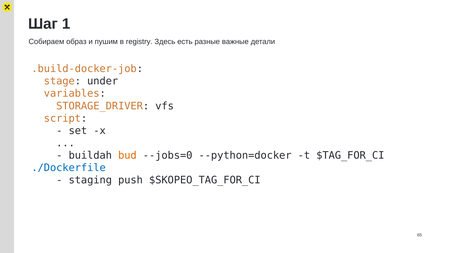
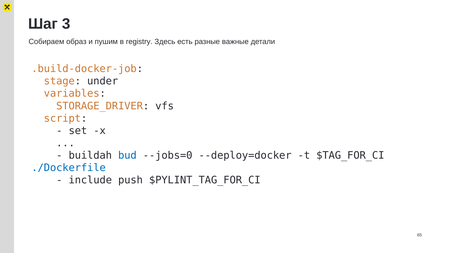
1: 1 -> 3
bud colour: orange -> blue
--python=docker: --python=docker -> --deploy=docker
staging: staging -> include
$SKOPEO_TAG_FOR_CI: $SKOPEO_TAG_FOR_CI -> $PYLINT_TAG_FOR_CI
